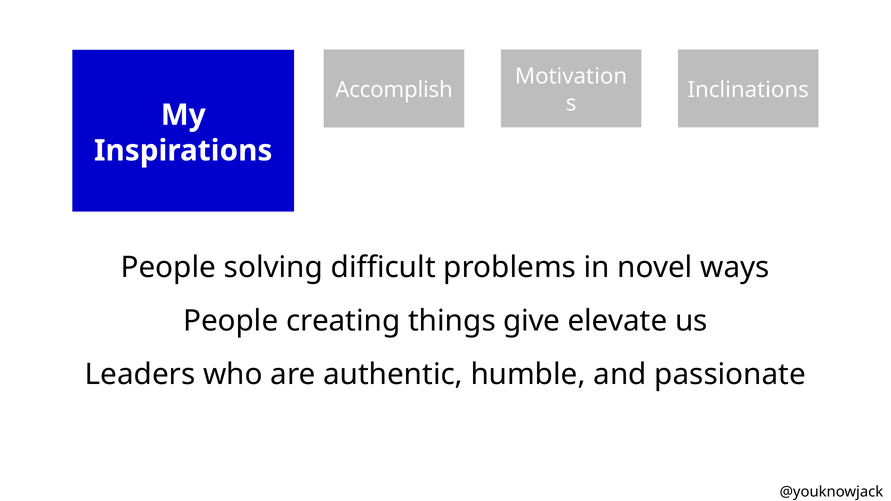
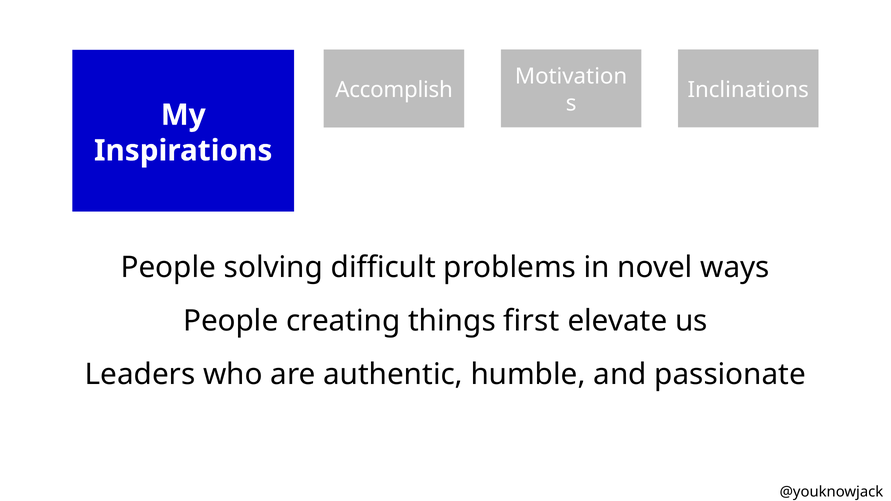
give: give -> first
